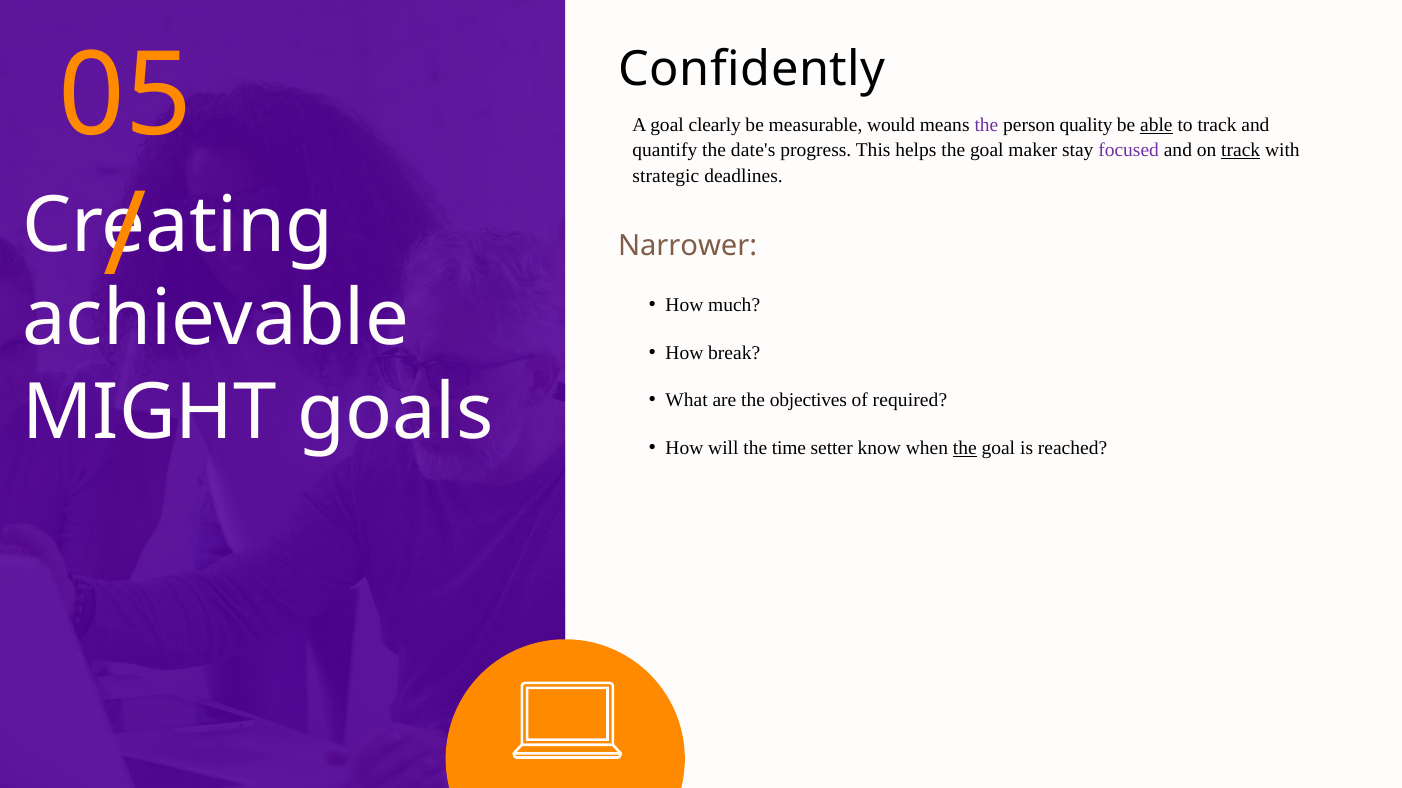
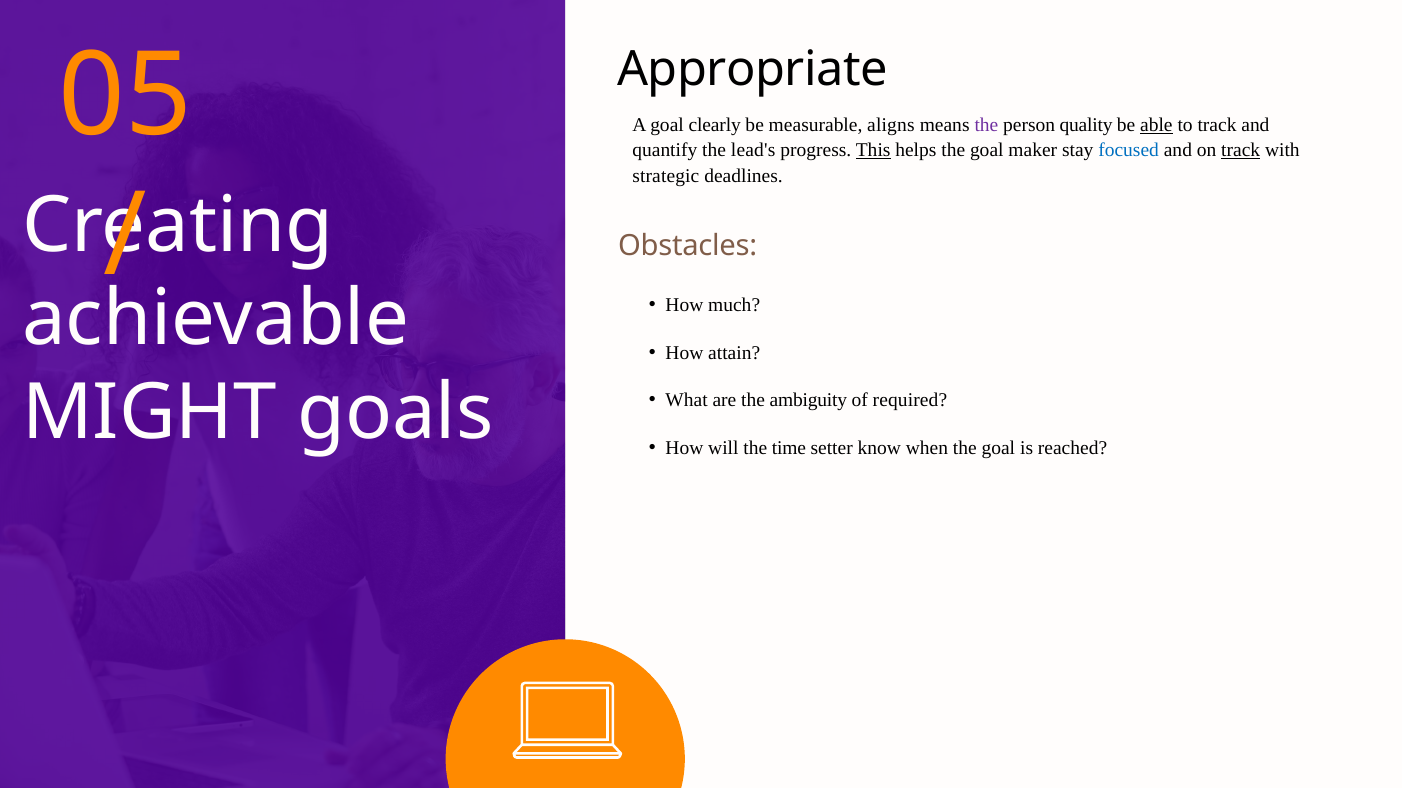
Confidently: Confidently -> Appropriate
would: would -> aligns
date's: date's -> lead's
This underline: none -> present
focused colour: purple -> blue
Narrower: Narrower -> Obstacles
break: break -> attain
objectives: objectives -> ambiguity
the at (965, 448) underline: present -> none
